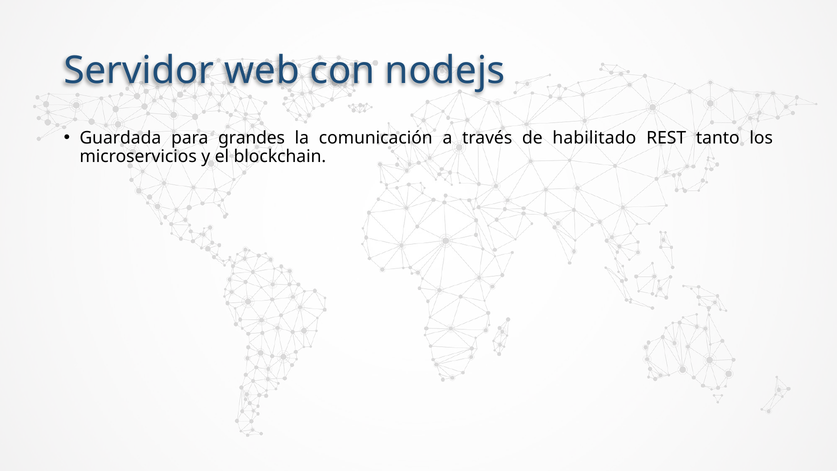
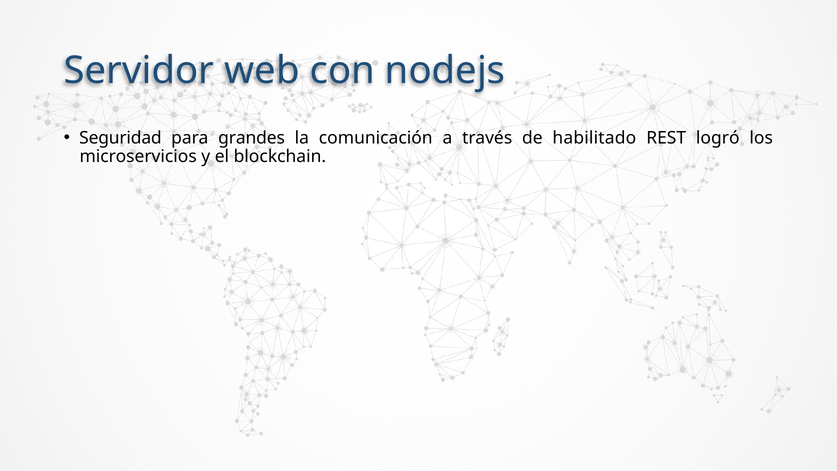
Guardada: Guardada -> Seguridad
tanto: tanto -> logró
